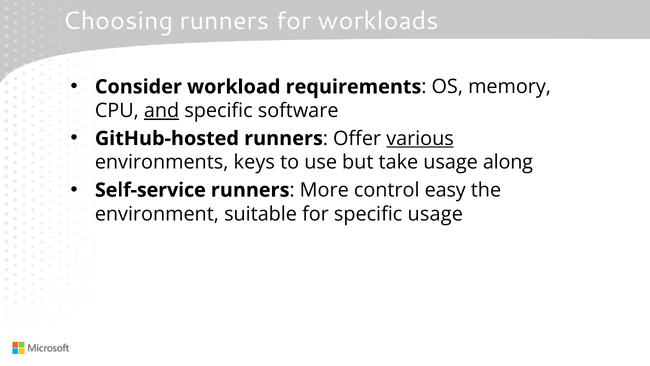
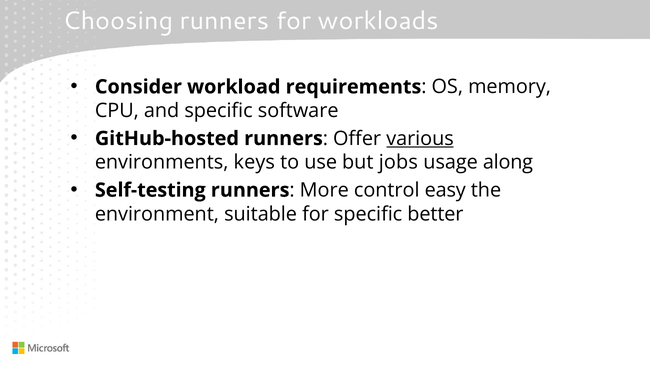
and underline: present -> none
take: take -> jobs
Self-service: Self-service -> Self-testing
specific usage: usage -> better
